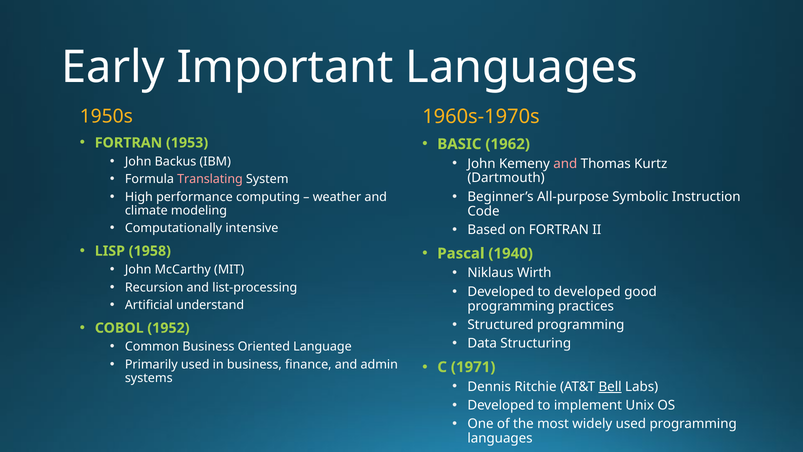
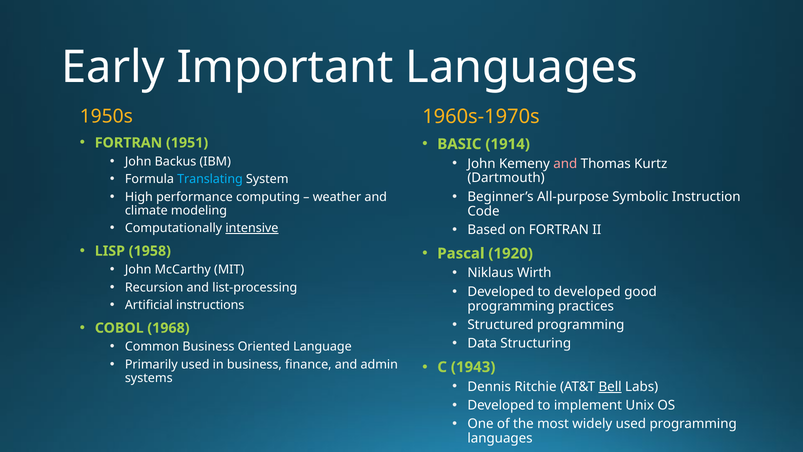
1953: 1953 -> 1951
1962: 1962 -> 1914
Translating colour: pink -> light blue
intensive underline: none -> present
1940: 1940 -> 1920
understand: understand -> instructions
1952: 1952 -> 1968
1971: 1971 -> 1943
